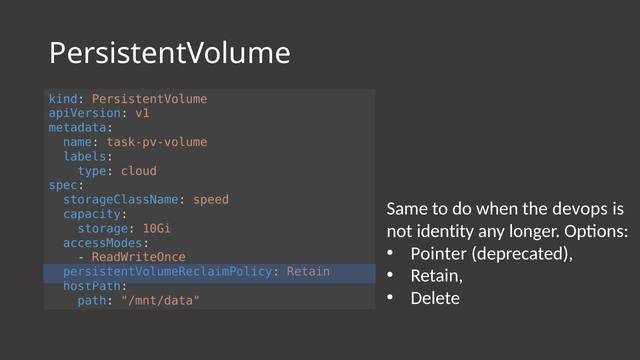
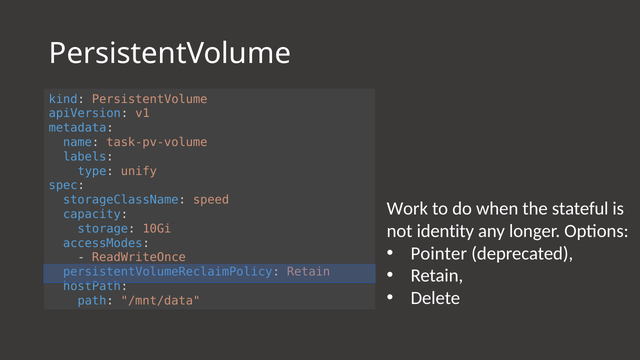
cloud: cloud -> unify
Same: Same -> Work
devops: devops -> stateful
